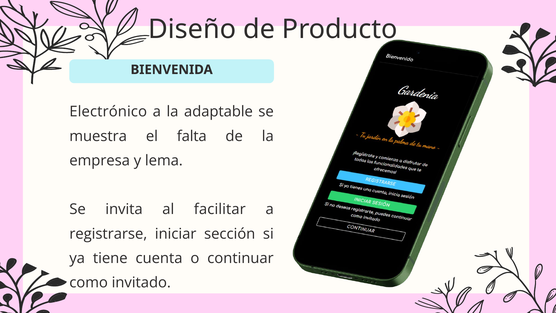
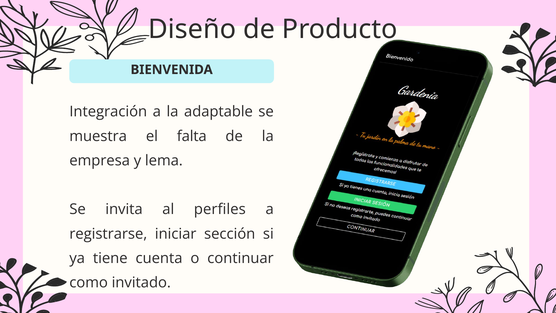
Electrónico: Electrónico -> Integración
facilitar: facilitar -> perfiles
